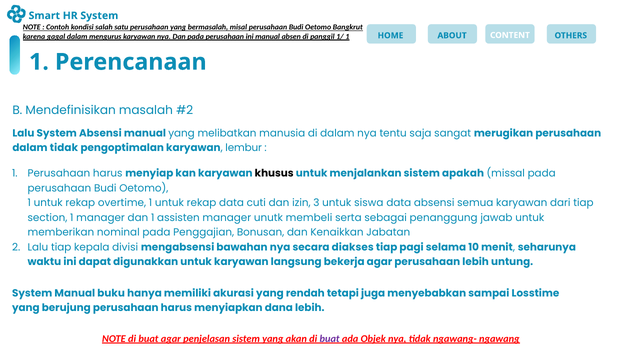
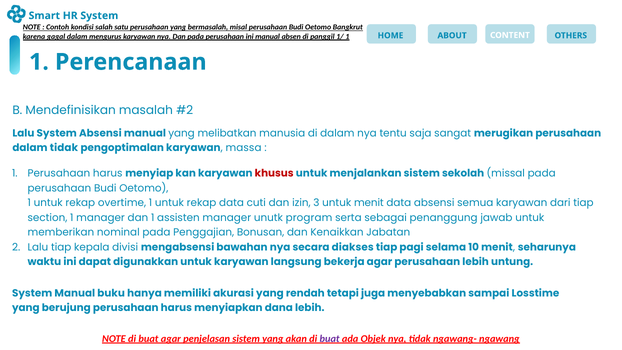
lembur: lembur -> massa
khusus colour: black -> red
apakah: apakah -> sekolah
untuk siswa: siswa -> menit
membeli: membeli -> program
